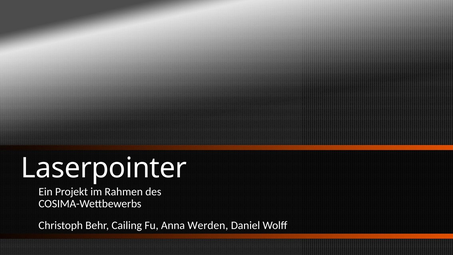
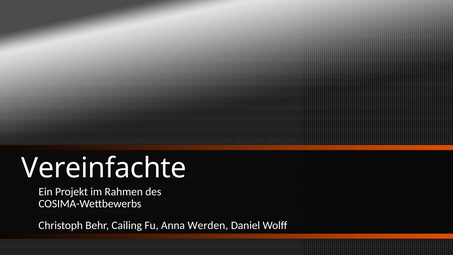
Laserpointer: Laserpointer -> Vereinfachte
